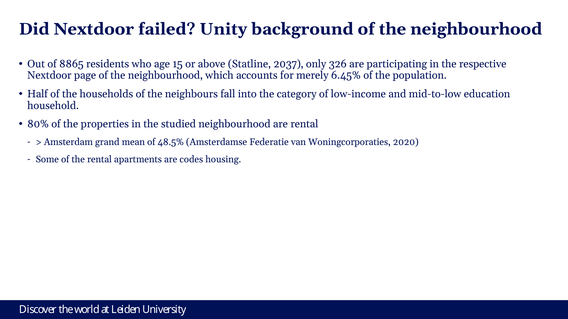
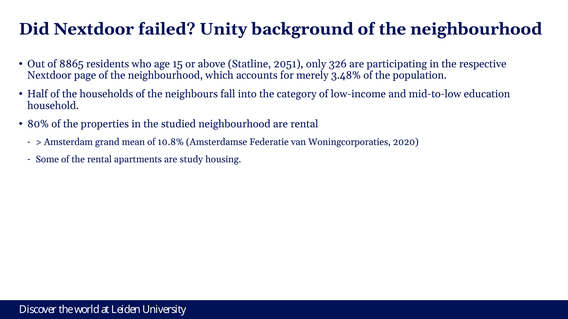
2037: 2037 -> 2051
6.45%: 6.45% -> 3.48%
48.5%: 48.5% -> 10.8%
codes: codes -> study
